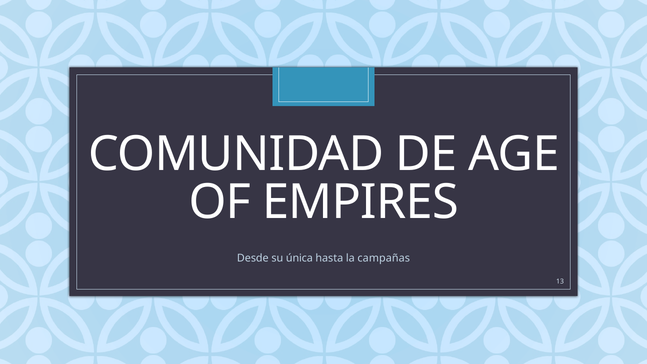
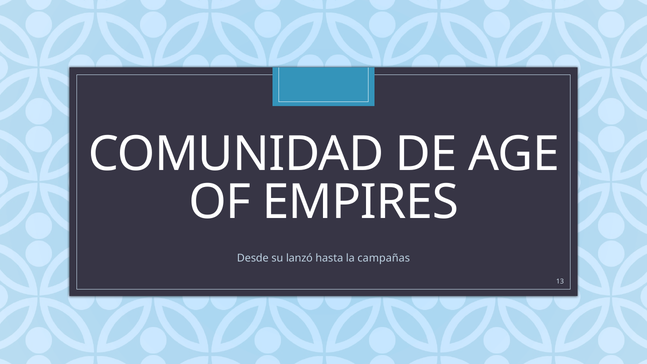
única: única -> lanzó
